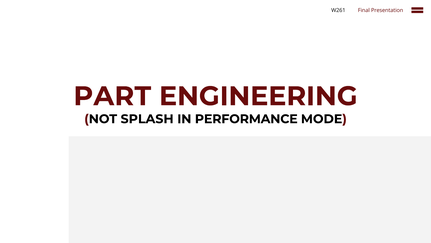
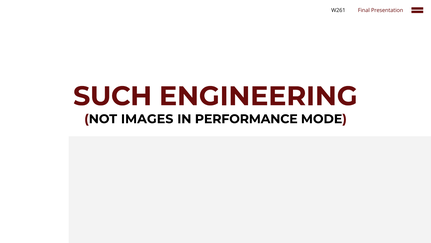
PART: PART -> SUCH
SPLASH: SPLASH -> IMAGES
